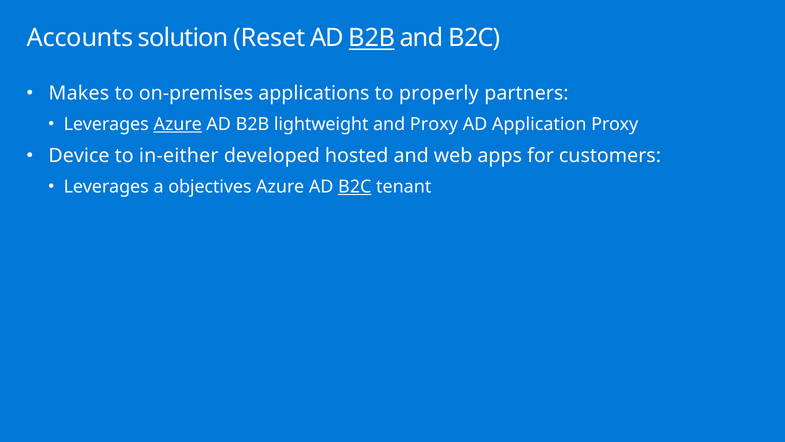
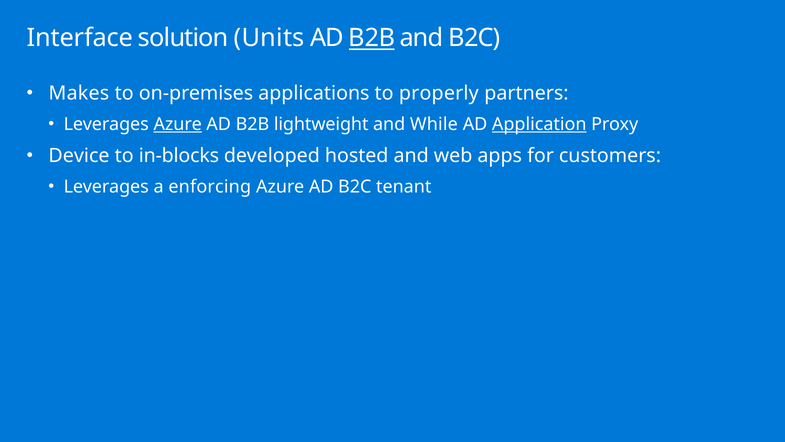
Accounts: Accounts -> Interface
Reset: Reset -> Units
and Proxy: Proxy -> While
Application underline: none -> present
in-either: in-either -> in-blocks
objectives: objectives -> enforcing
B2C at (355, 187) underline: present -> none
